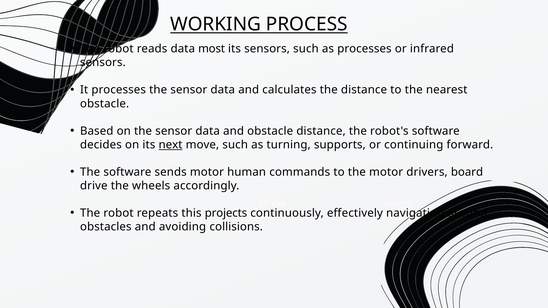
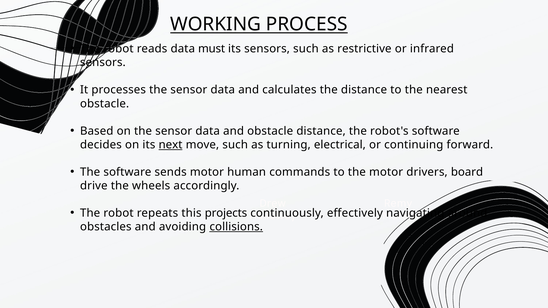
most: most -> must
as processes: processes -> restrictive
supports: supports -> electrical
collisions underline: none -> present
